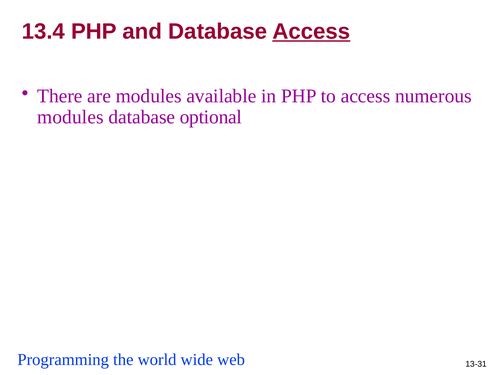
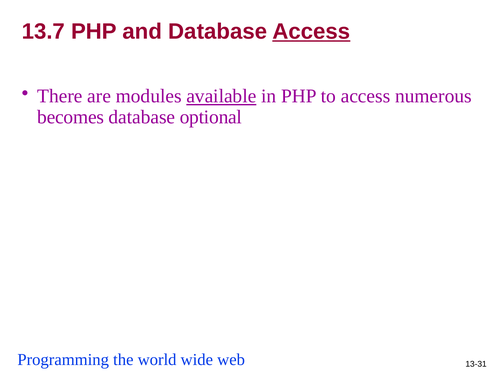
13.4: 13.4 -> 13.7
available underline: none -> present
modules at (70, 117): modules -> becomes
